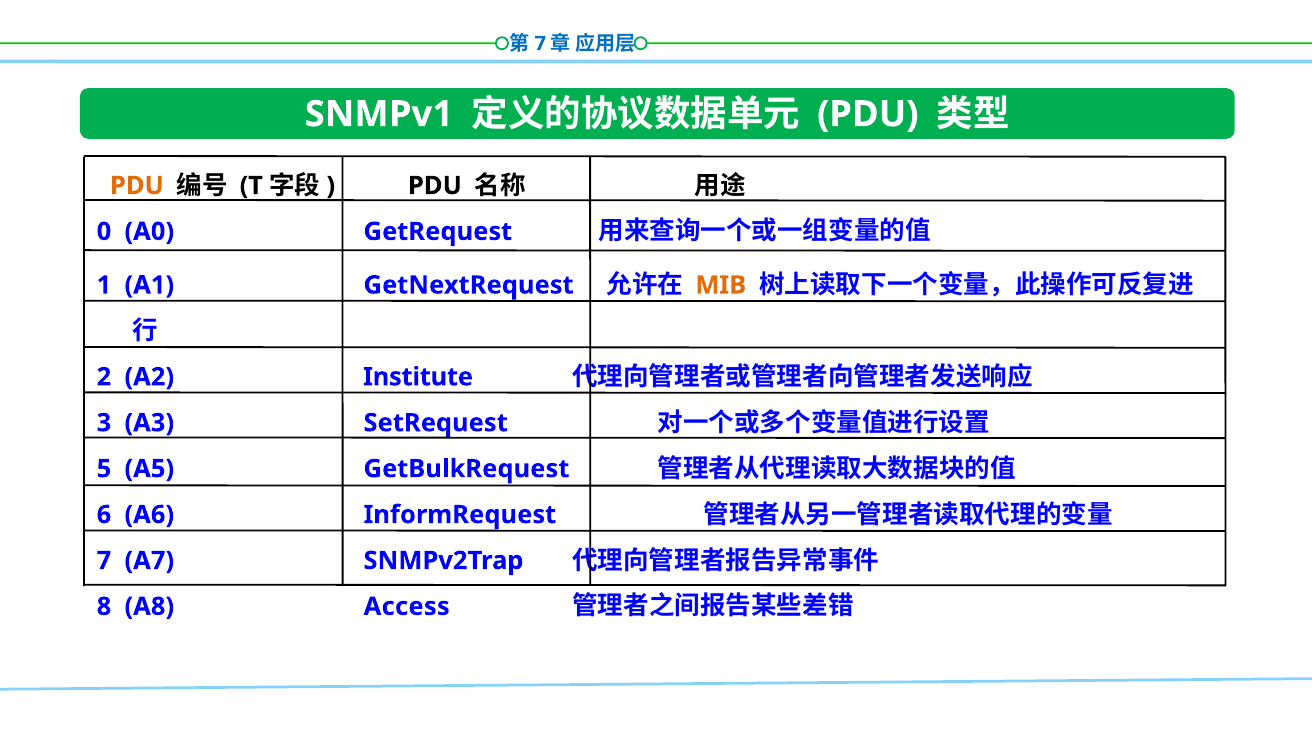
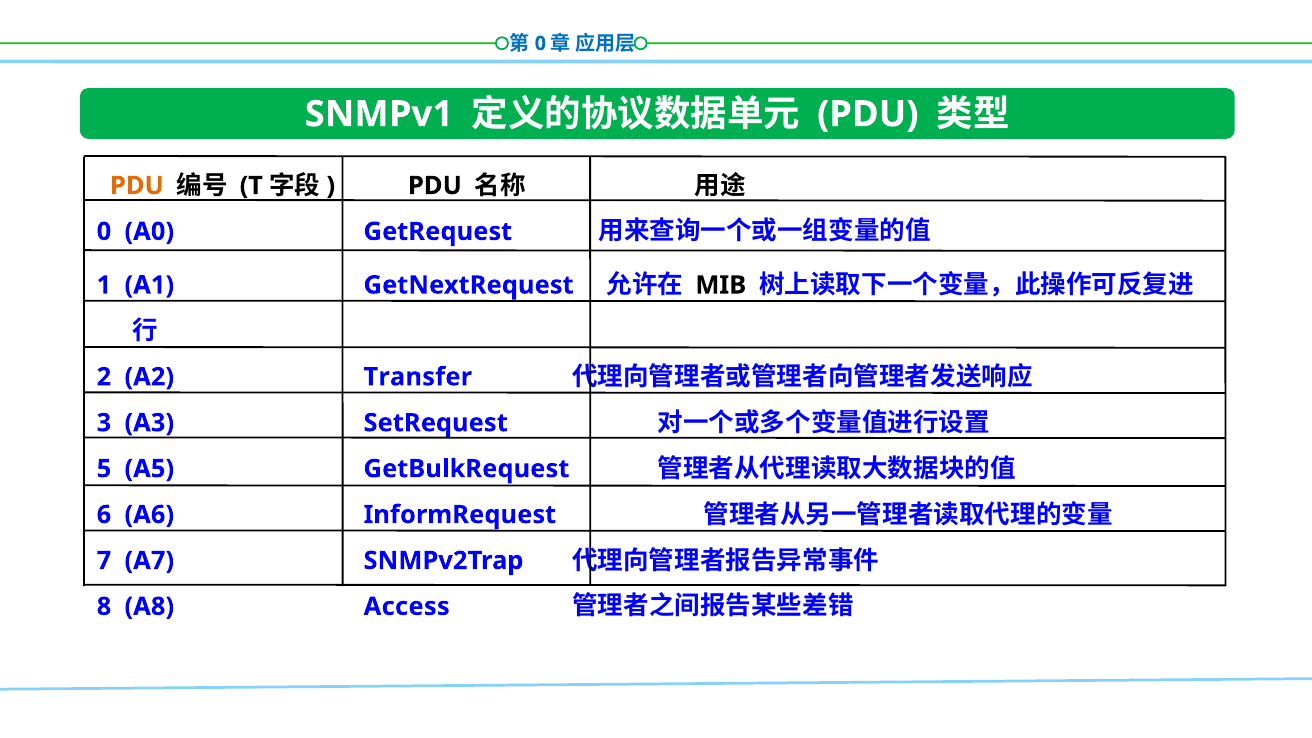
7 at (540, 43): 7 -> 0
MIB colour: orange -> black
Institute: Institute -> Transfer
